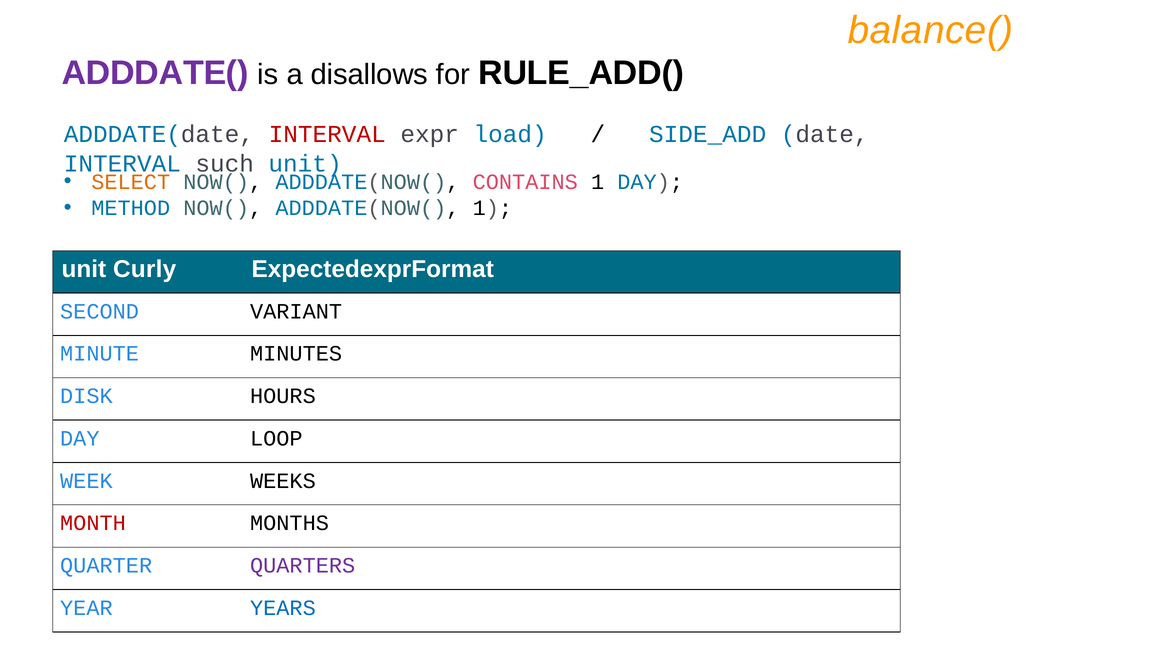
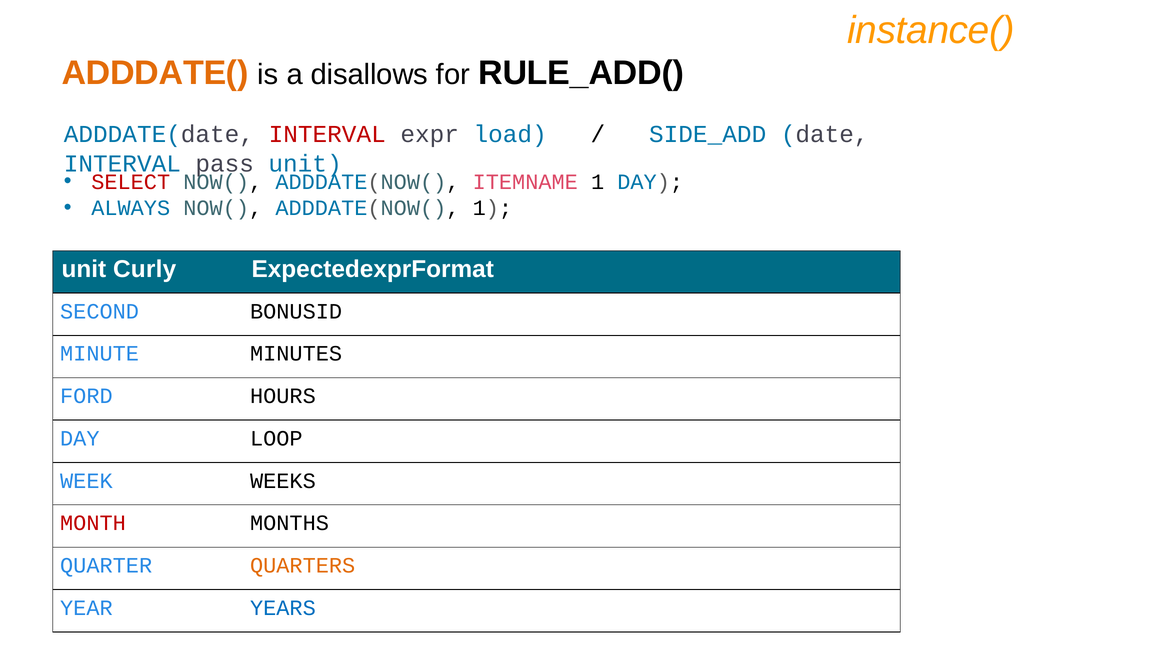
balance(: balance( -> instance(
ADDDATE( colour: purple -> orange
such: such -> pass
SELECT colour: orange -> red
CONTAINS: CONTAINS -> ITEMNAME
METHOD: METHOD -> ALWAYS
VARIANT: VARIANT -> BONUSID
DISK: DISK -> FORD
QUARTERS colour: purple -> orange
